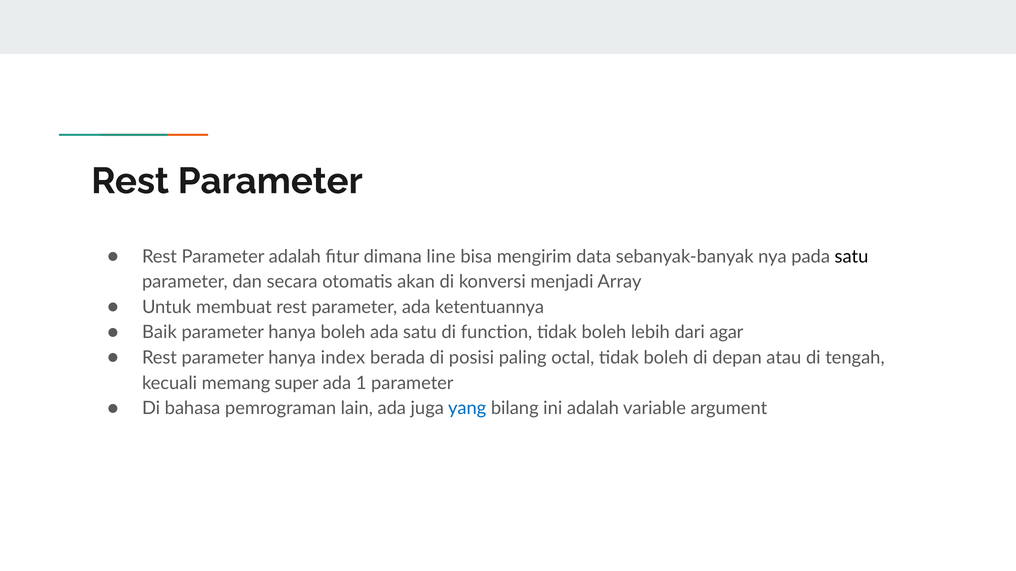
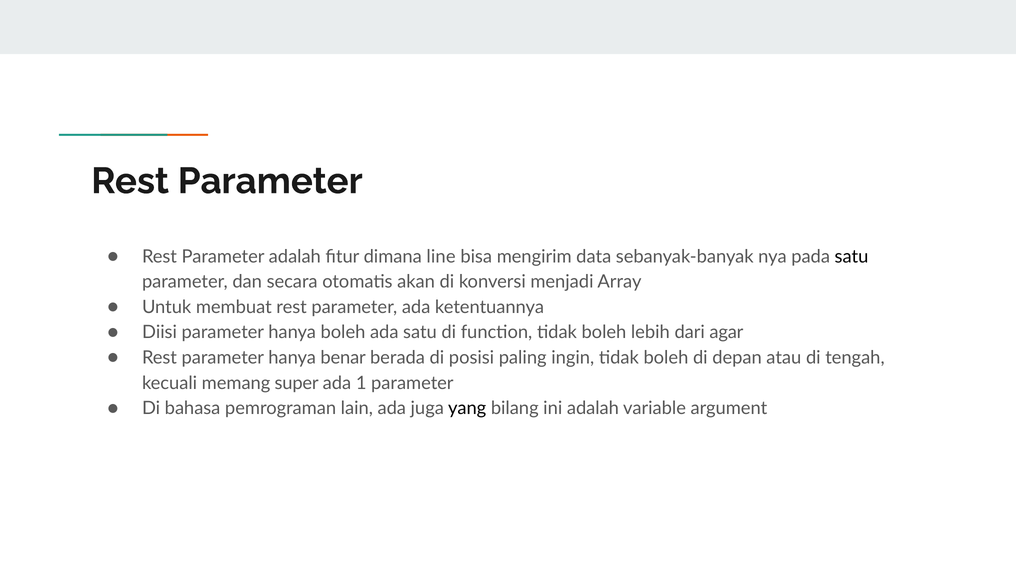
Baik: Baik -> Diisi
index: index -> benar
octal: octal -> ingin
yang colour: blue -> black
